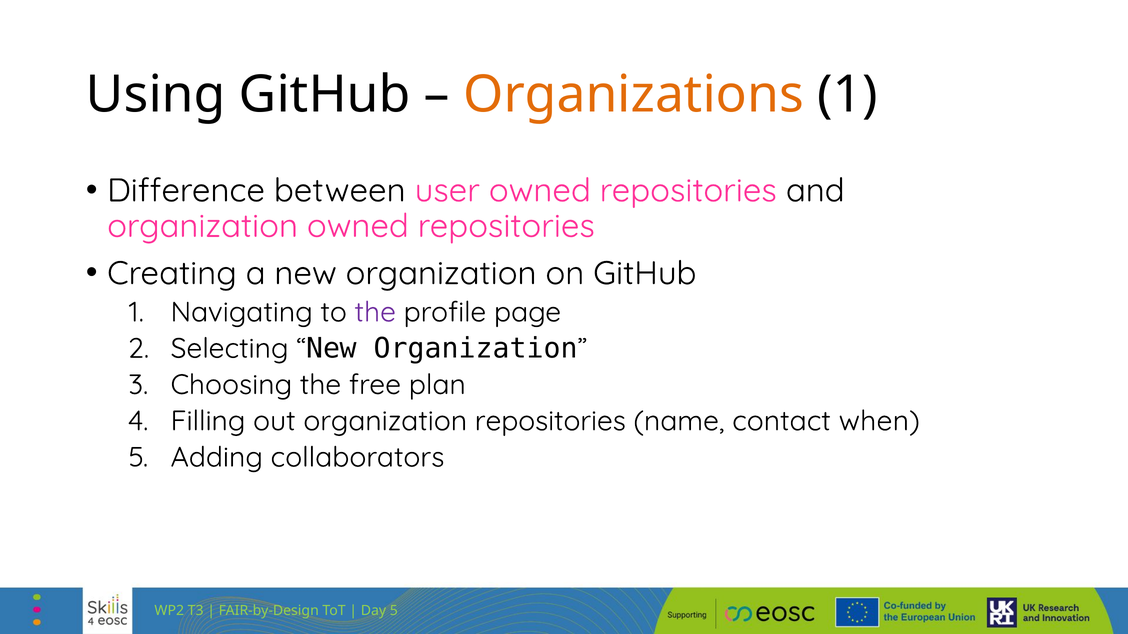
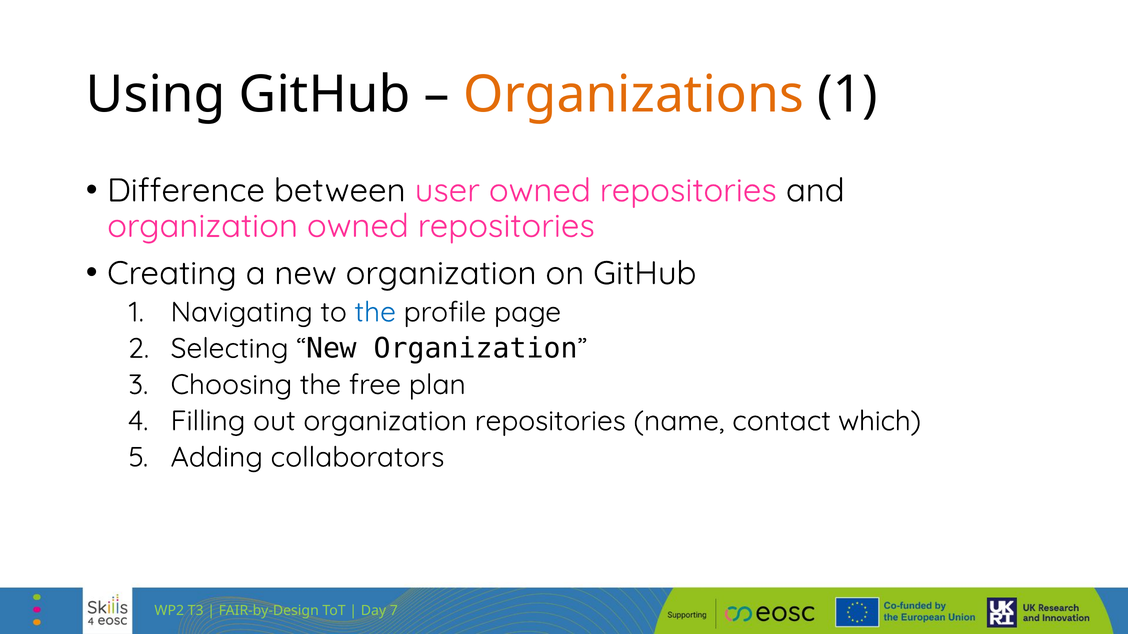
the at (375, 312) colour: purple -> blue
when: when -> which
Day 5: 5 -> 7
